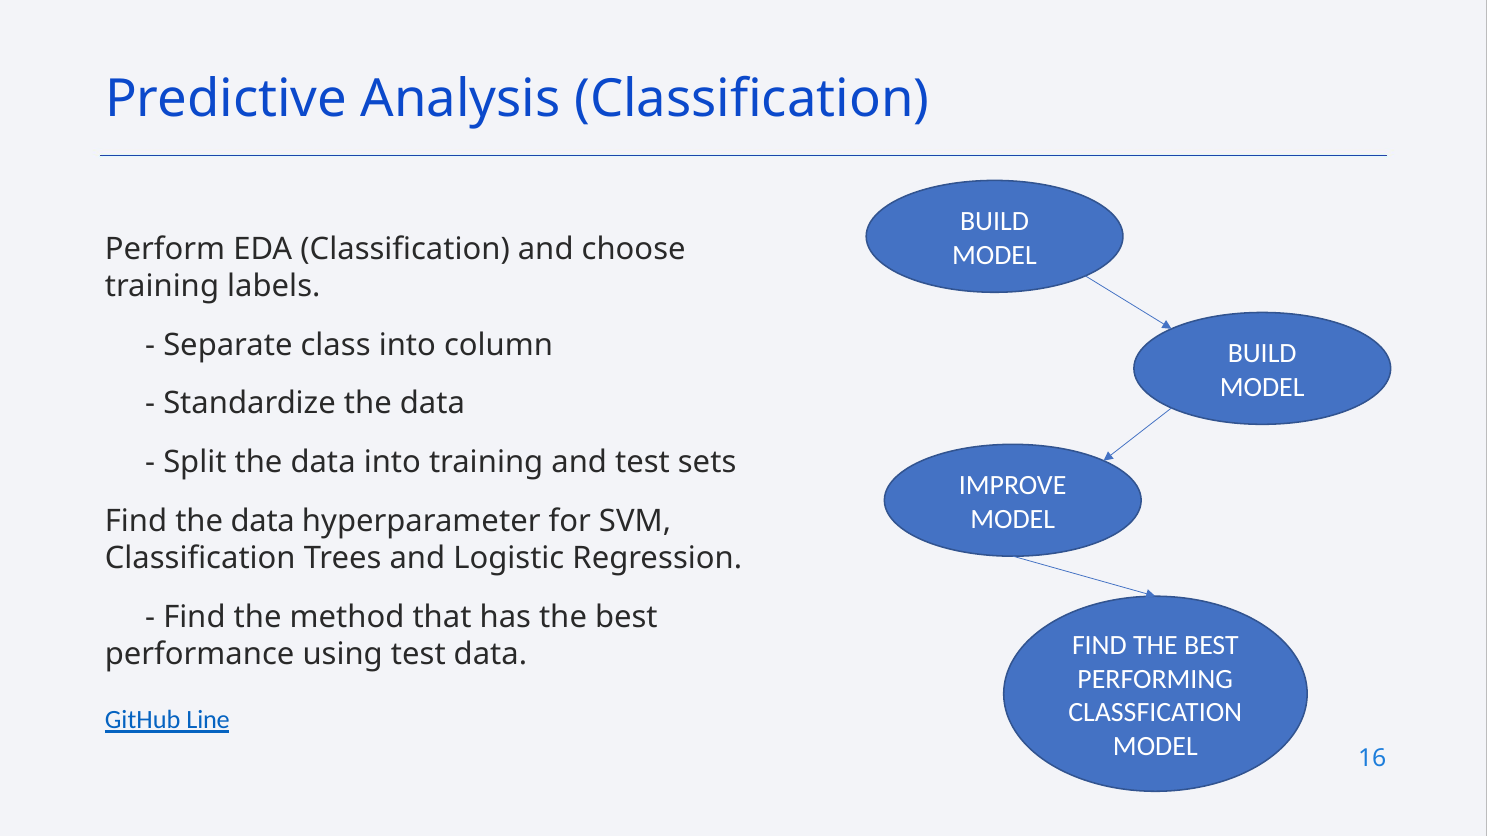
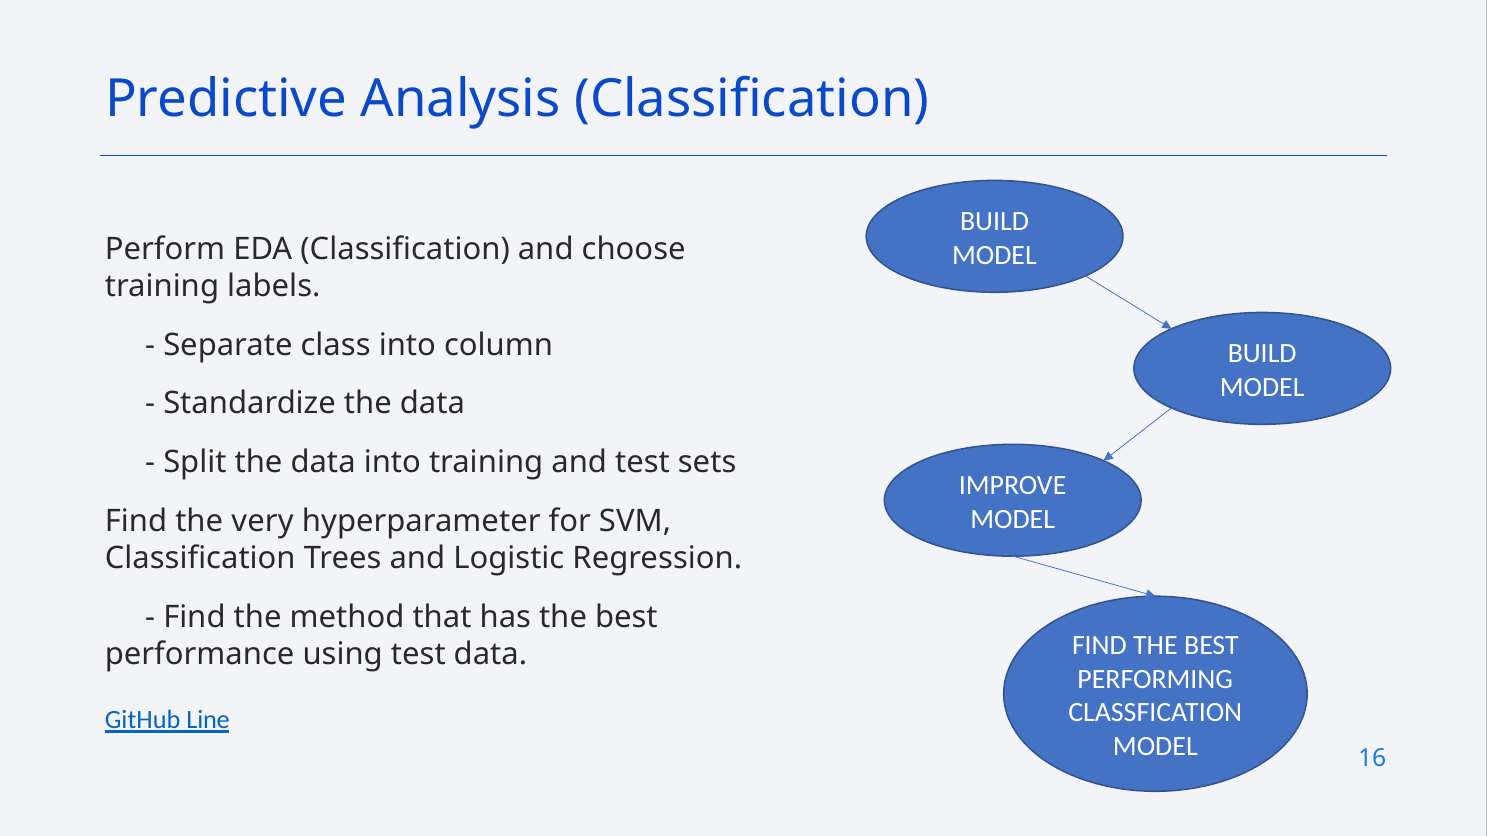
Find the data: data -> very
